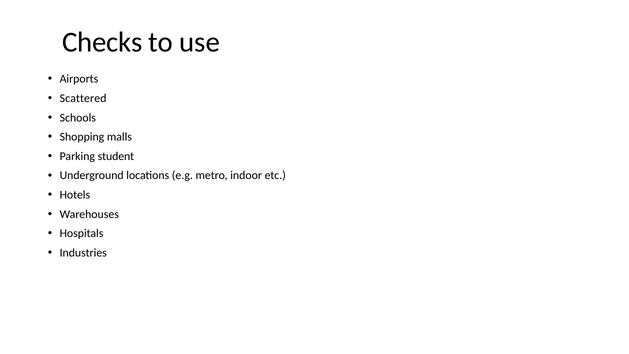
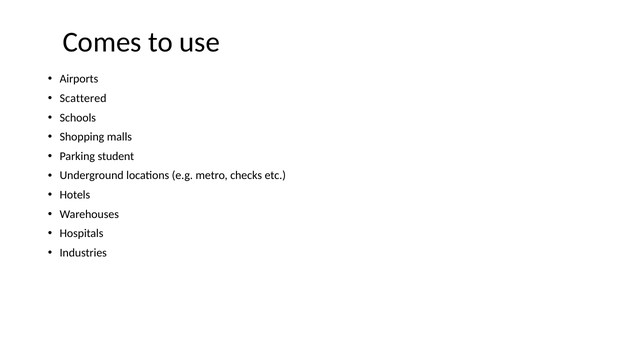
Checks: Checks -> Comes
indoor: indoor -> checks
